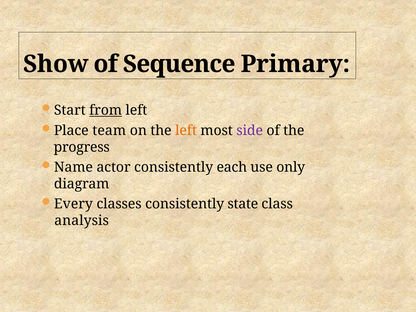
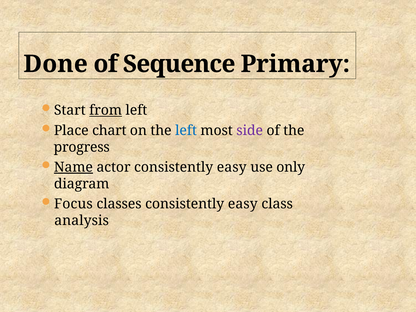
Show: Show -> Done
team: team -> chart
left at (186, 131) colour: orange -> blue
Name underline: none -> present
actor consistently each: each -> easy
Every: Every -> Focus
classes consistently state: state -> easy
